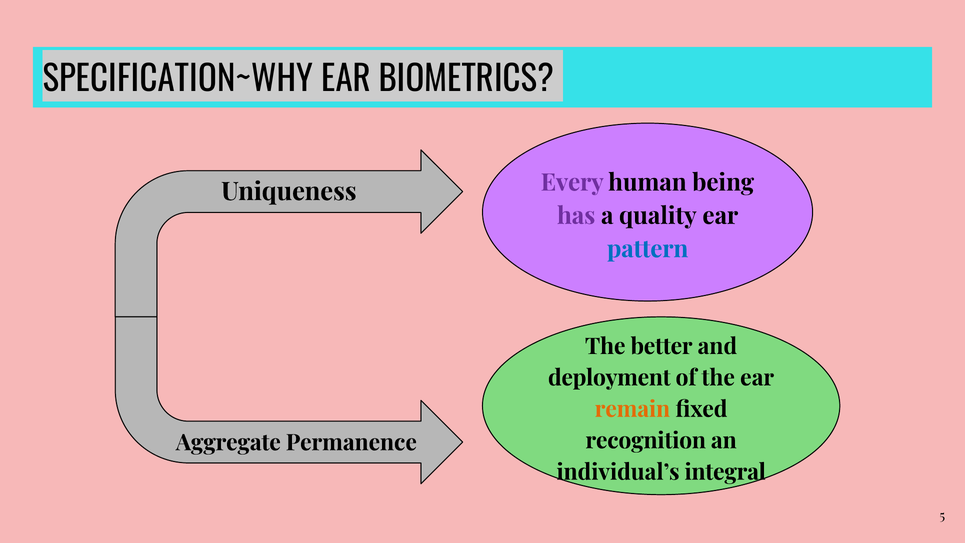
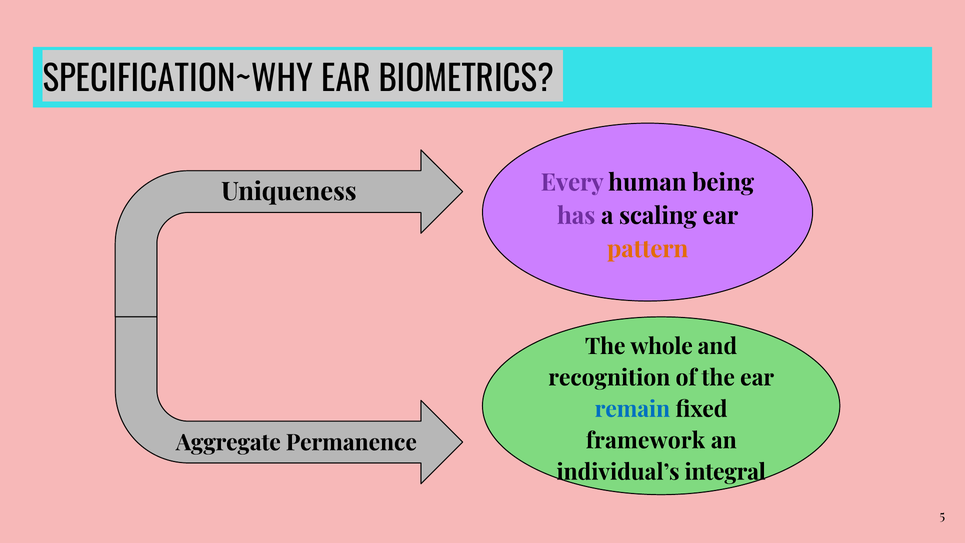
quality: quality -> scaling
pattern colour: blue -> orange
better: better -> whole
deployment: deployment -> recognition
remain colour: orange -> blue
recognition: recognition -> framework
